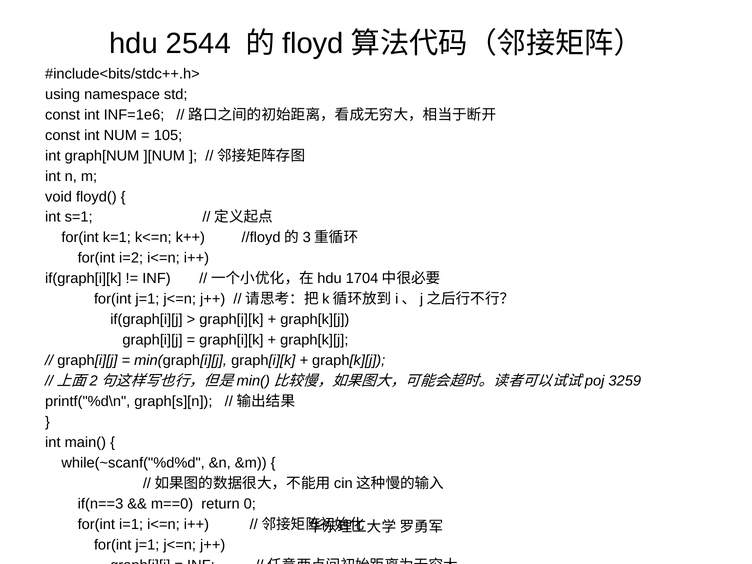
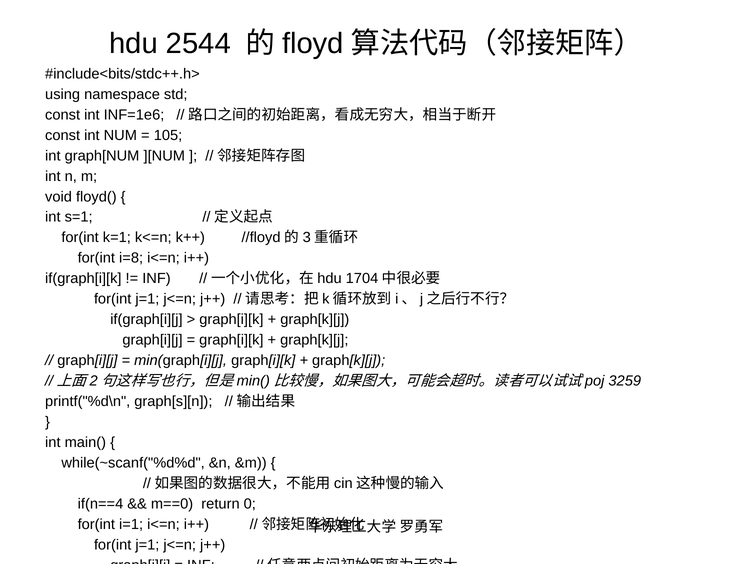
i=2: i=2 -> i=8
if(n==3: if(n==3 -> if(n==4
